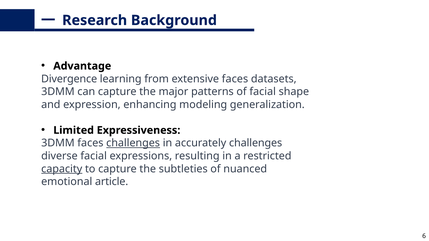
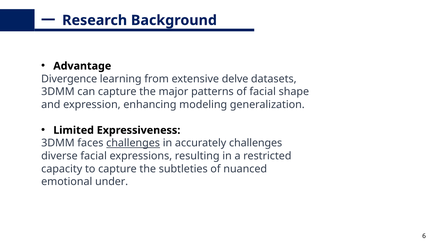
extensive faces: faces -> delve
capacity underline: present -> none
article: article -> under
